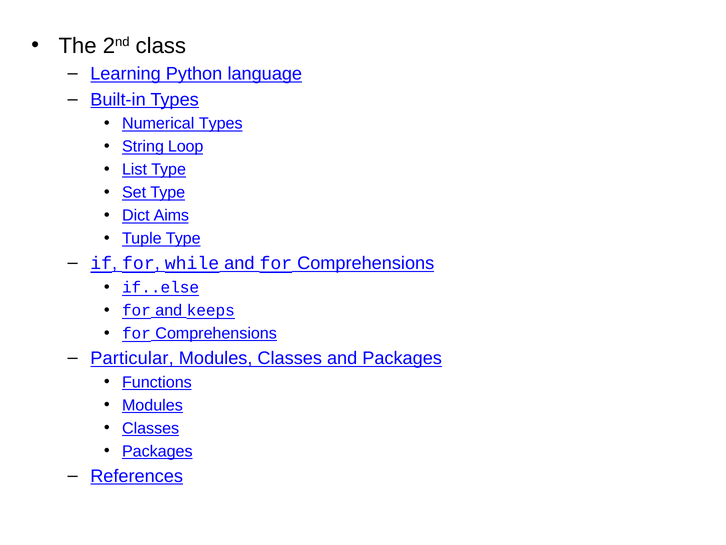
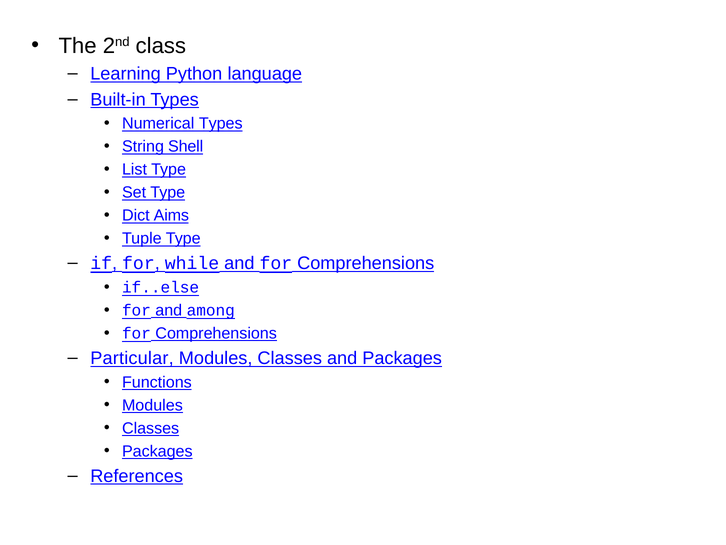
Loop: Loop -> Shell
keeps: keeps -> among
